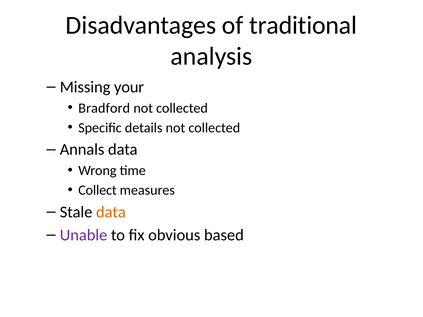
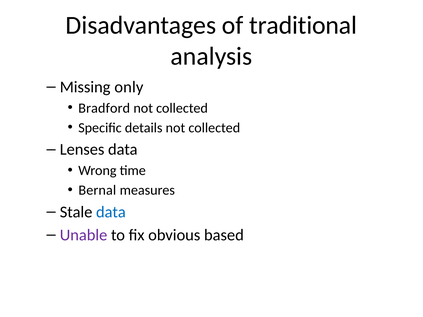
your: your -> only
Annals: Annals -> Lenses
Collect: Collect -> Bernal
data at (111, 212) colour: orange -> blue
